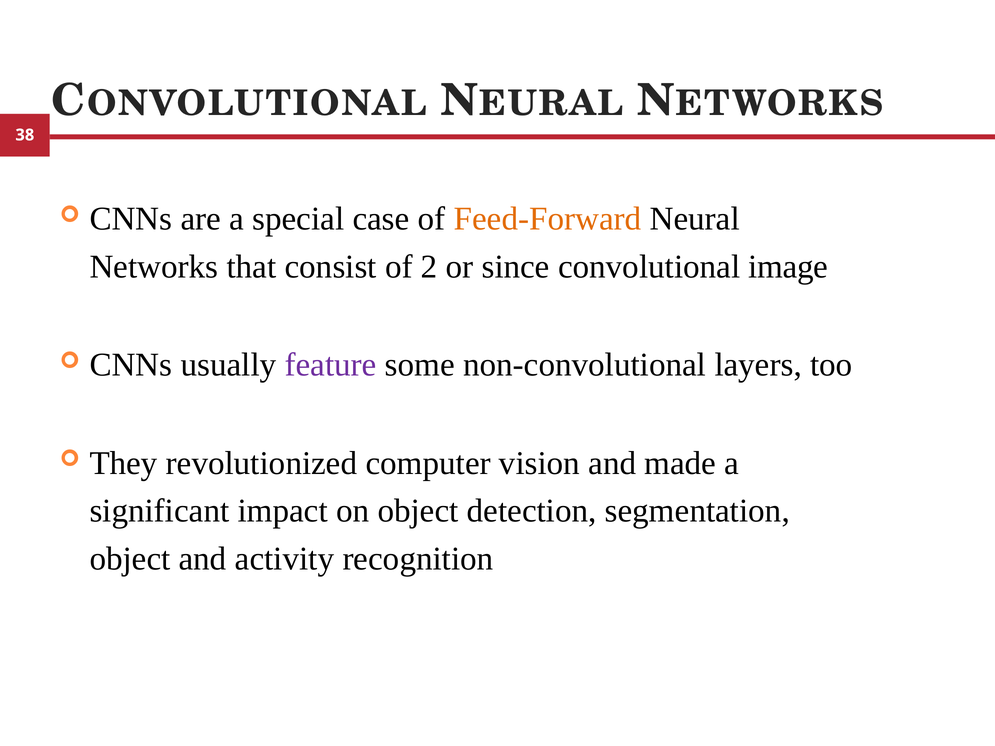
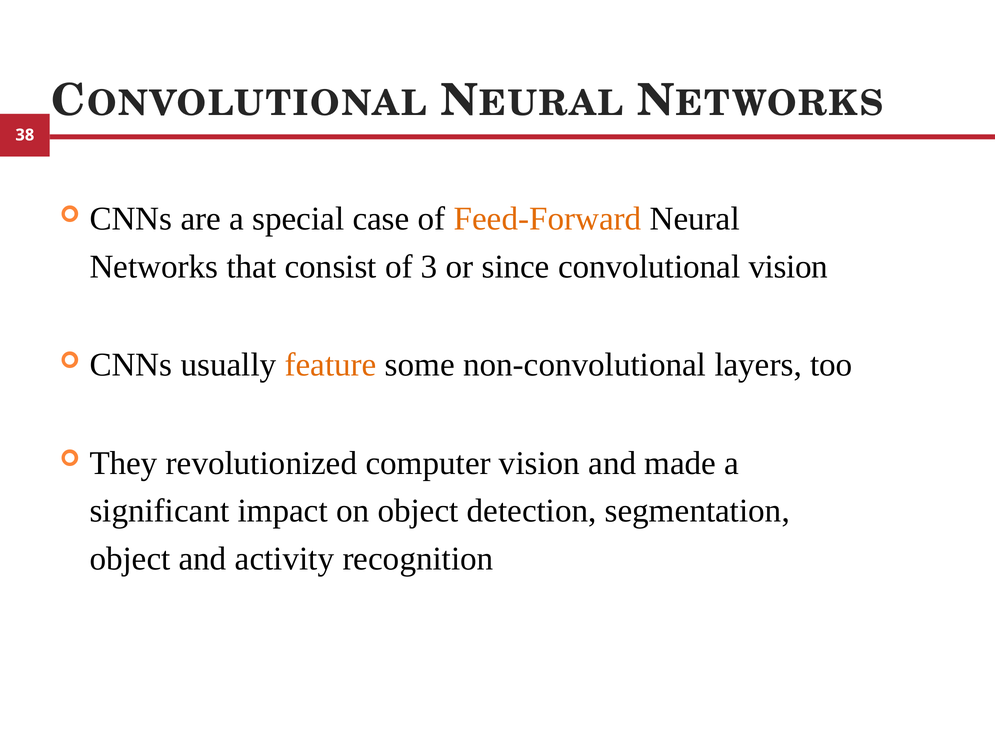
2: 2 -> 3
convolutional image: image -> vision
feature colour: purple -> orange
